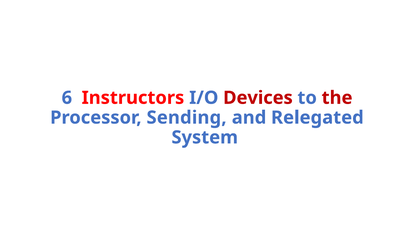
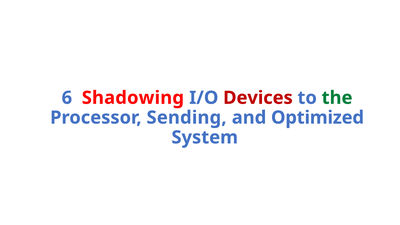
Instructors: Instructors -> Shadowing
the colour: red -> green
Relegated: Relegated -> Optimized
